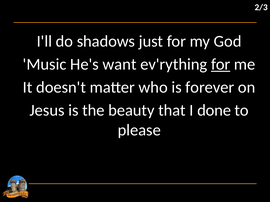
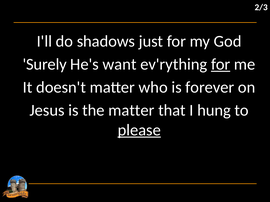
Music: Music -> Surely
the beauty: beauty -> matter
done: done -> hung
please underline: none -> present
